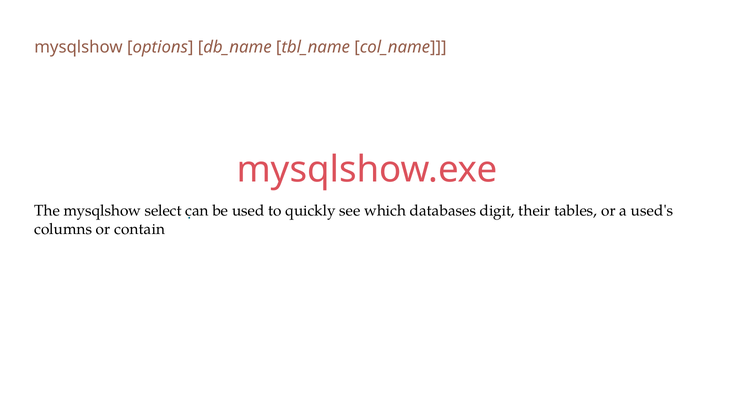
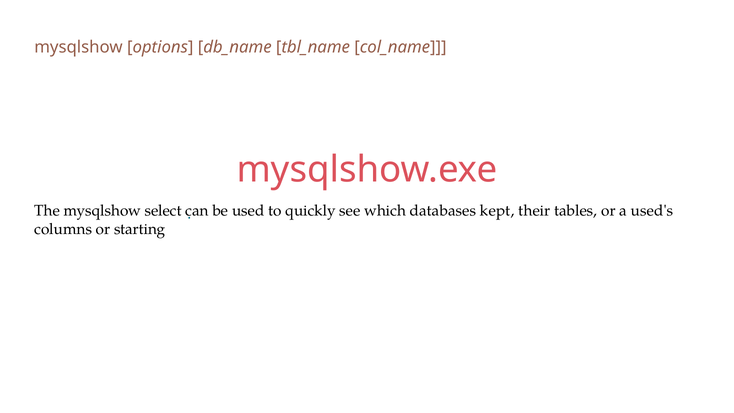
digit: digit -> kept
contain: contain -> starting
